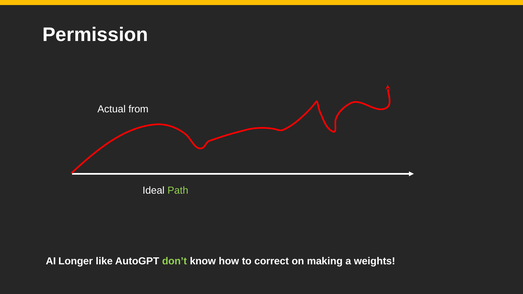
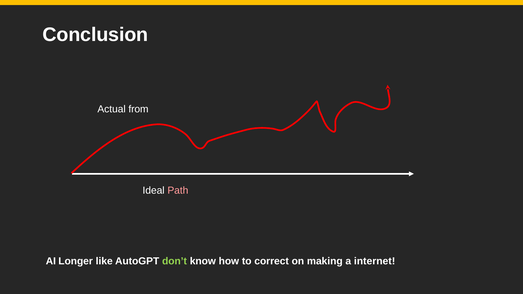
Permission: Permission -> Conclusion
Path colour: light green -> pink
weights: weights -> internet
